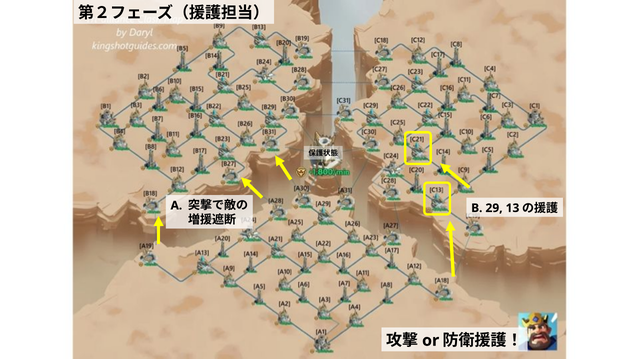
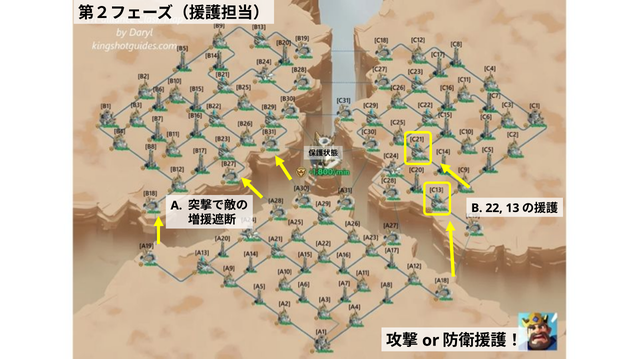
29: 29 -> 22
